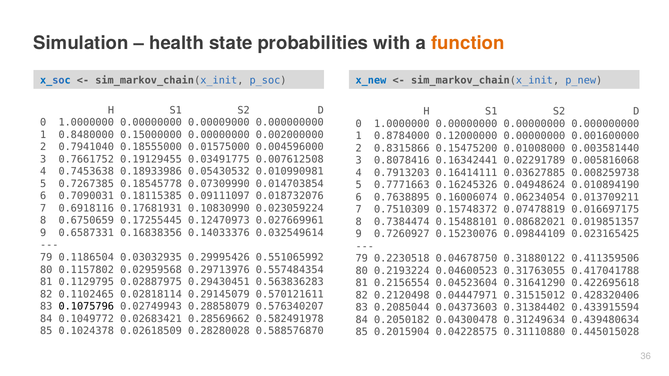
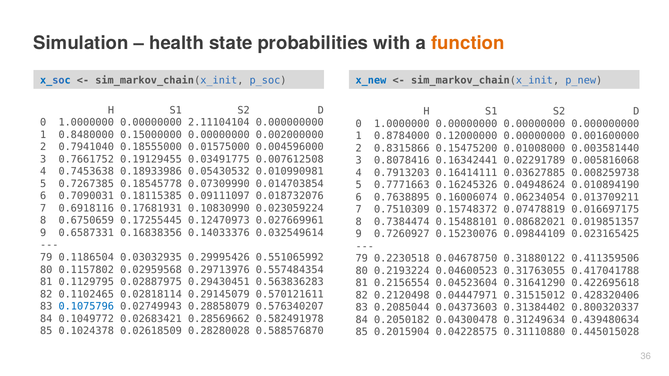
0.00009000: 0.00009000 -> 2.11104104
0.1075796 colour: black -> blue
0.433915594: 0.433915594 -> 0.800320337
